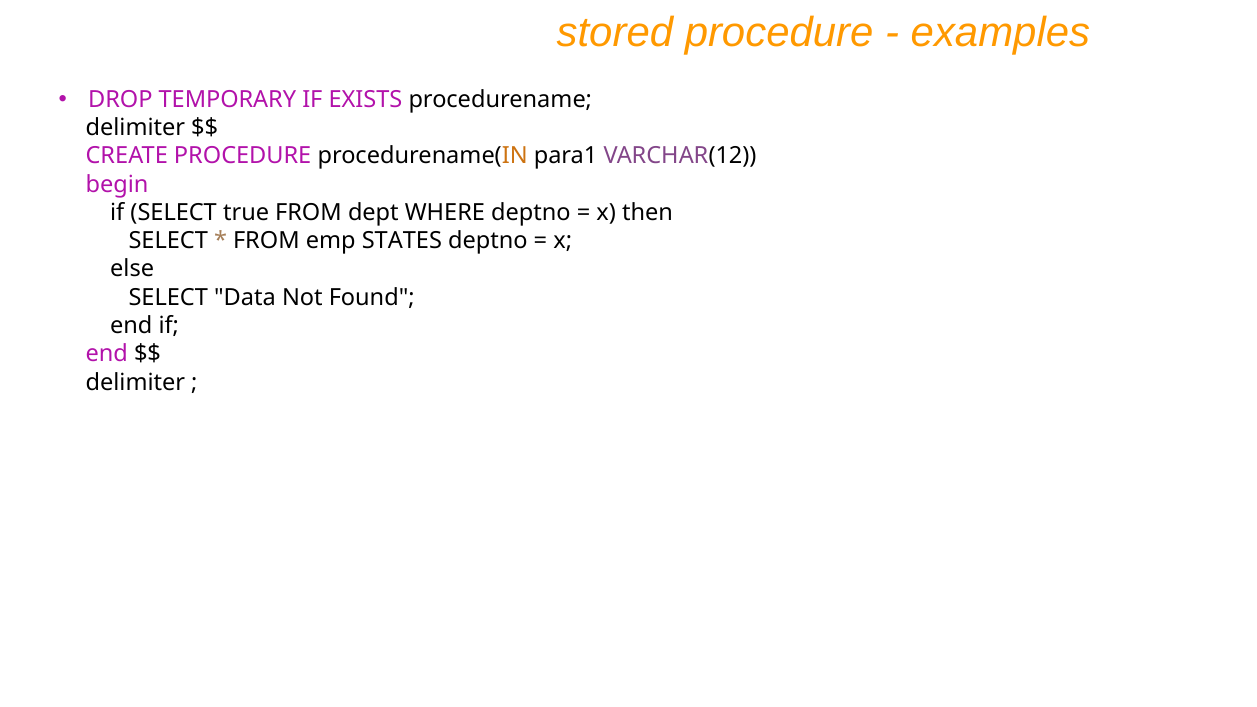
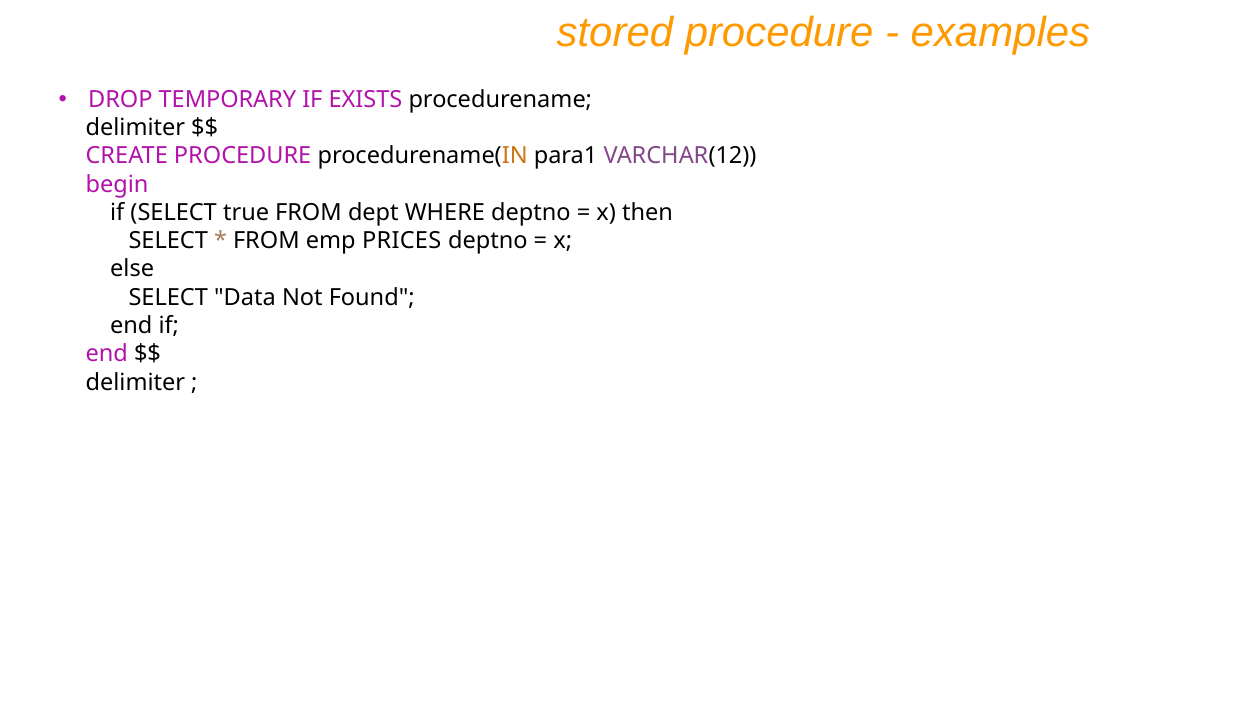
STATES: STATES -> PRICES
